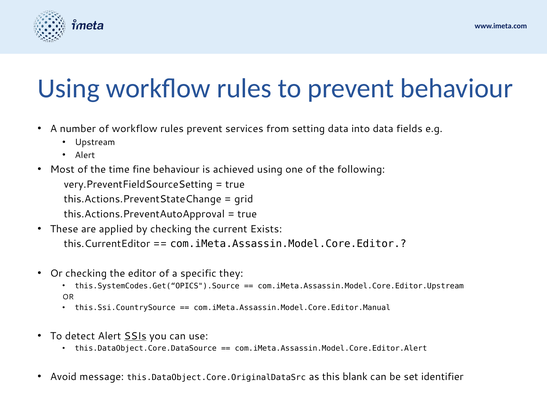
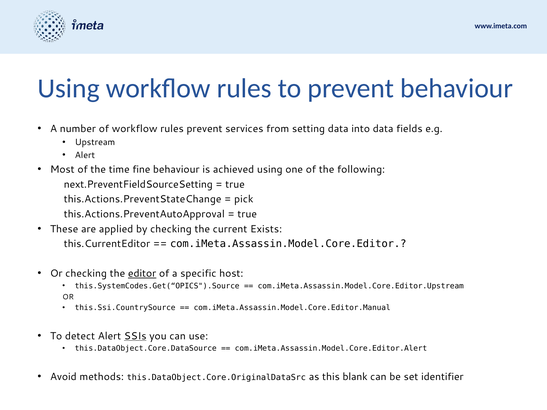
very.PreventFieldSourceSetting: very.PreventFieldSourceSetting -> next.PreventFieldSourceSetting
grid: grid -> pick
editor underline: none -> present
they: they -> host
message: message -> methods
